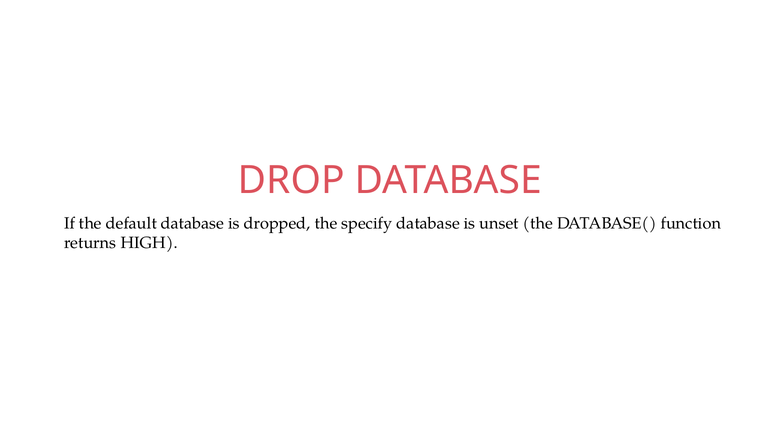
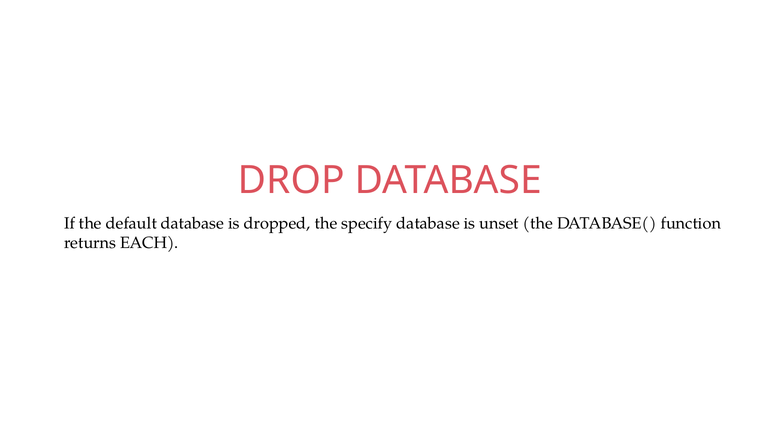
HIGH: HIGH -> EACH
